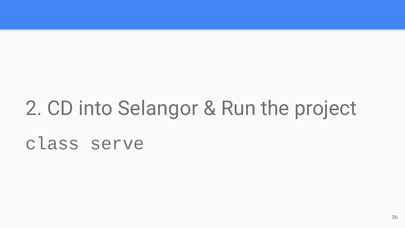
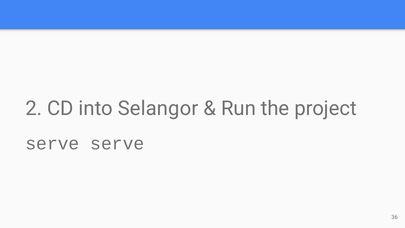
class at (52, 143): class -> serve
